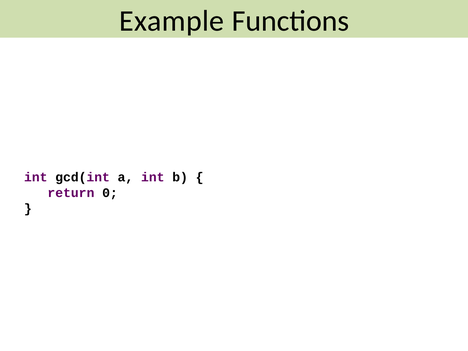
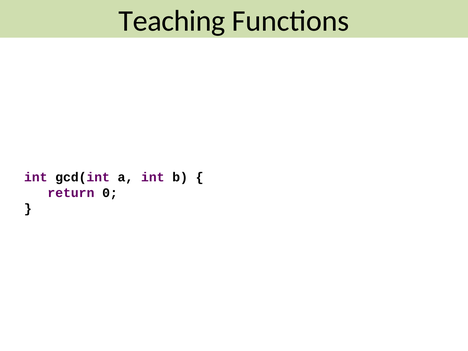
Example: Example -> Teaching
